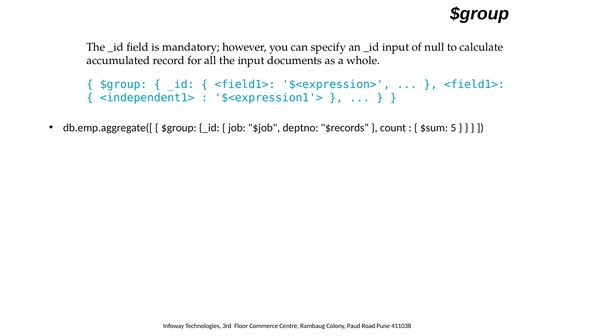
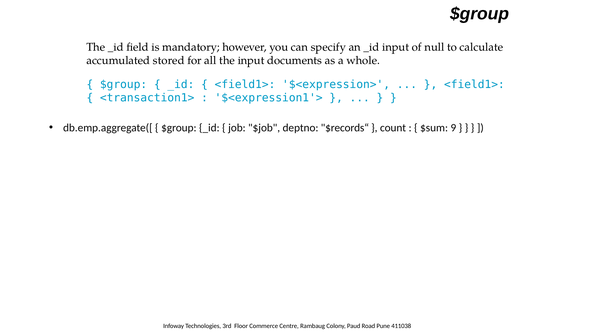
record: record -> stored
<independent1>: <independent1> -> <transaction1>
5: 5 -> 9
